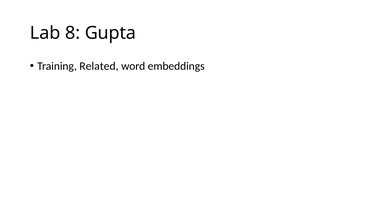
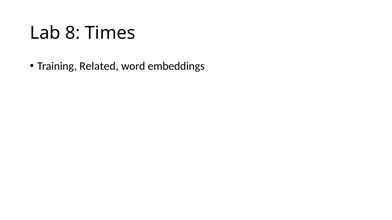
Gupta: Gupta -> Times
